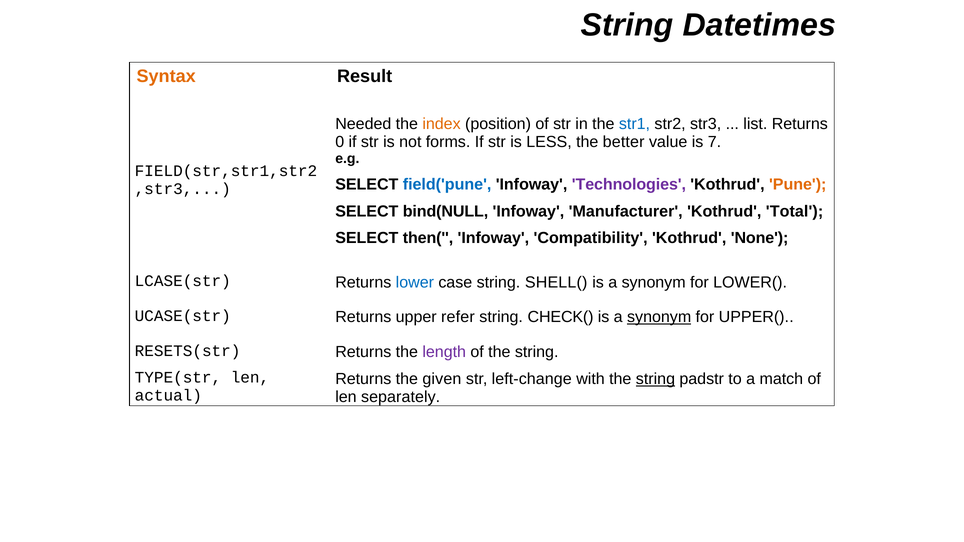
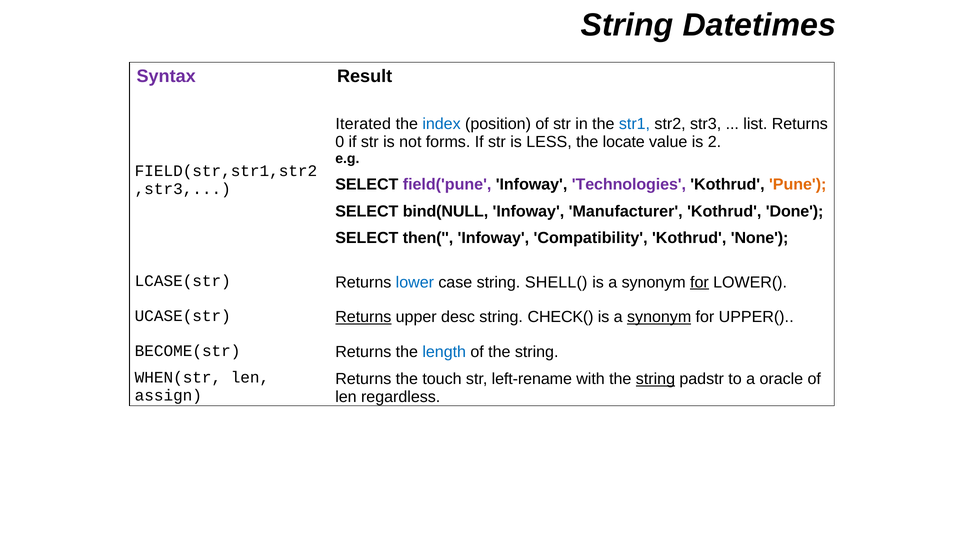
Syntax colour: orange -> purple
Needed: Needed -> Iterated
index colour: orange -> blue
better: better -> locate
7: 7 -> 2
field('pune colour: blue -> purple
Total: Total -> Done
for at (699, 282) underline: none -> present
Returns at (363, 317) underline: none -> present
refer: refer -> desc
RESETS(str: RESETS(str -> BECOME(str
length colour: purple -> blue
given: given -> touch
left-change: left-change -> left-rename
match: match -> oracle
TYPE(str: TYPE(str -> WHEN(str
separately: separately -> regardless
actual: actual -> assign
